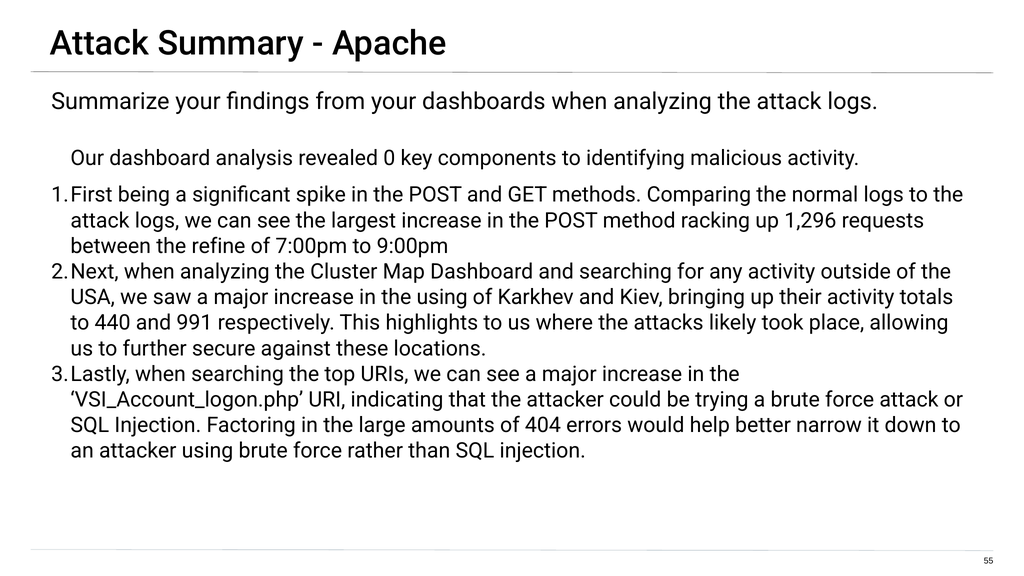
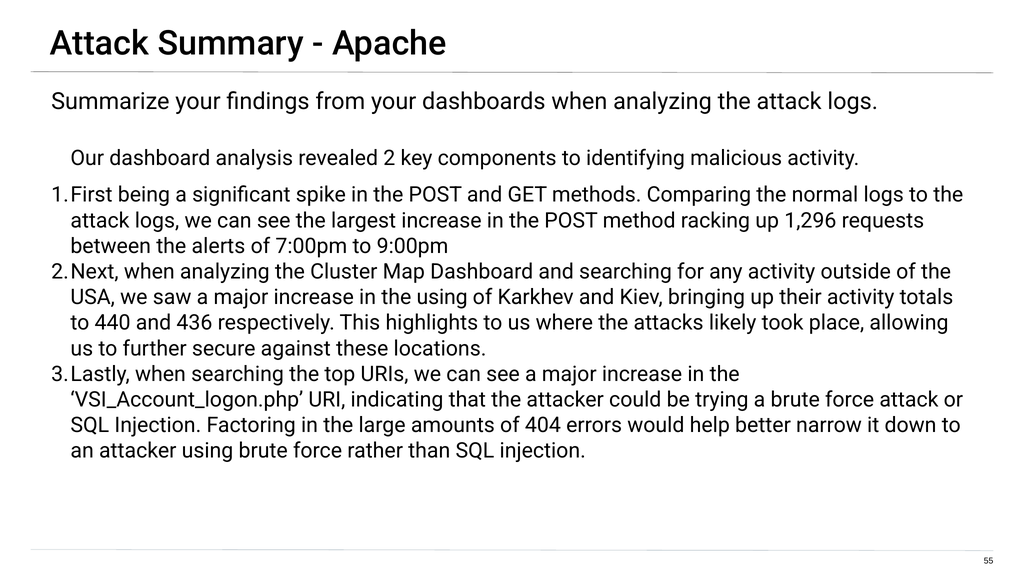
0: 0 -> 2
refine: refine -> alerts
991: 991 -> 436
